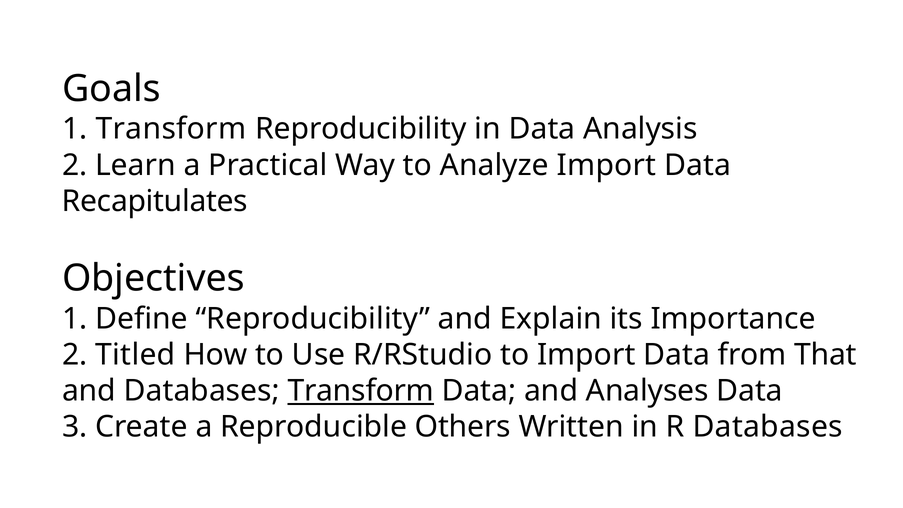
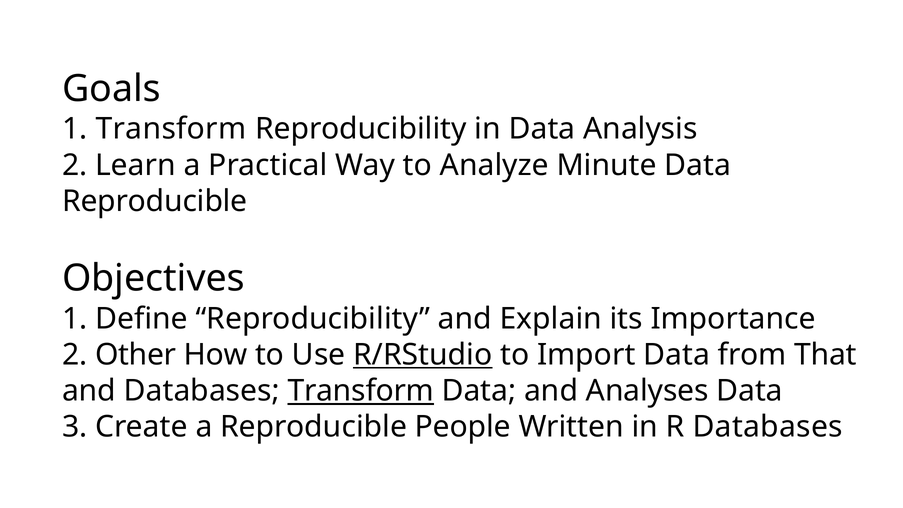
Analyze Import: Import -> Minute
Recapitulates at (155, 201): Recapitulates -> Reproducible
Titled: Titled -> Other
R/RStudio underline: none -> present
Others: Others -> People
